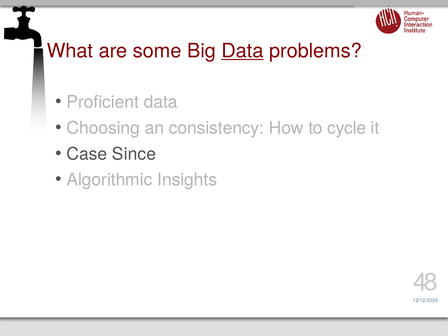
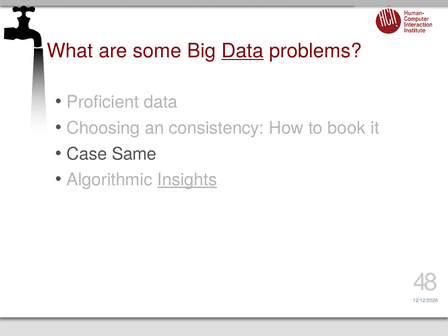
cycle: cycle -> book
Since: Since -> Same
Insights underline: none -> present
